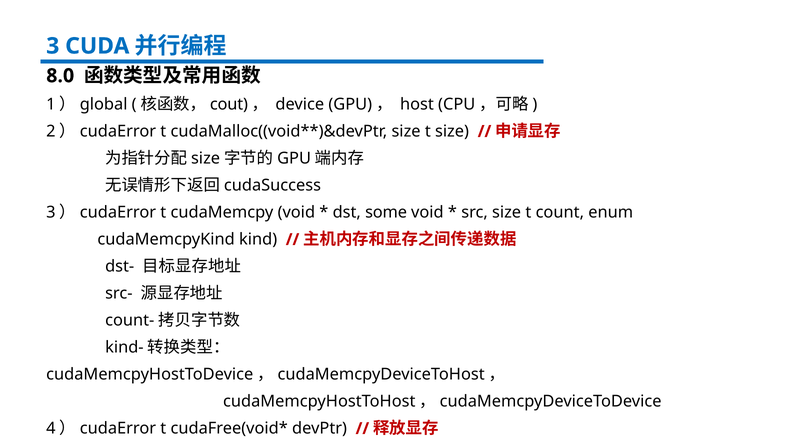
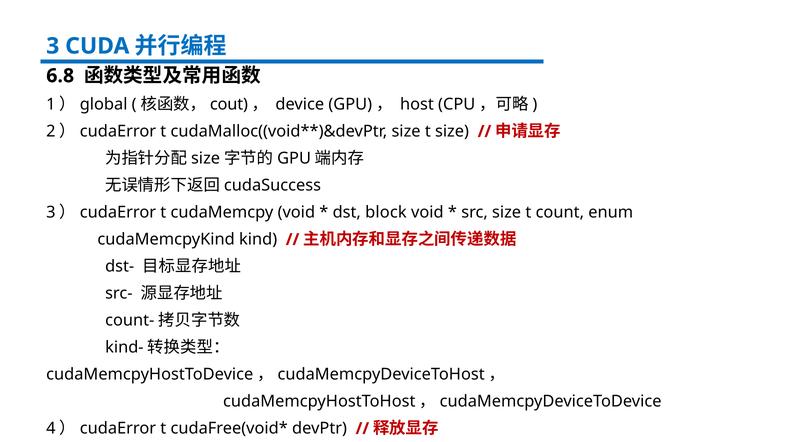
8.0: 8.0 -> 6.8
some: some -> block
